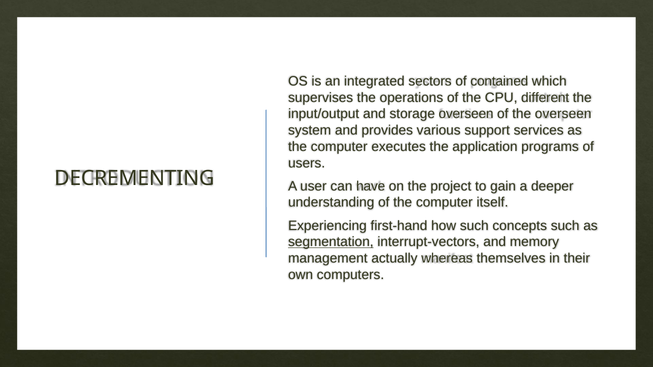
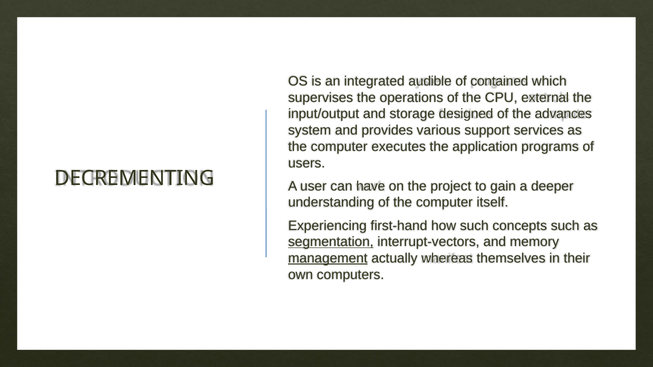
sectors: sectors -> audible
different: different -> external
storage overseen: overseen -> designed
the overseen: overseen -> advances
management underline: none -> present
